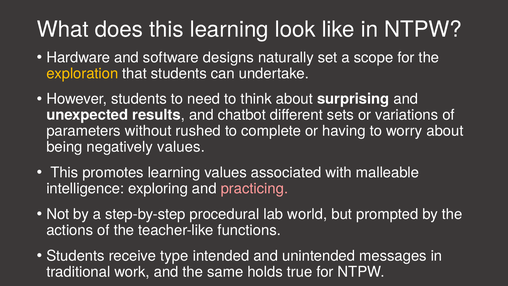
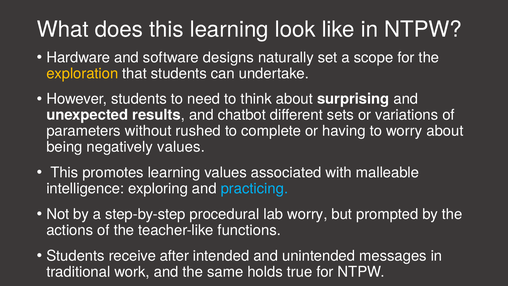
practicing colour: pink -> light blue
lab world: world -> worry
type: type -> after
